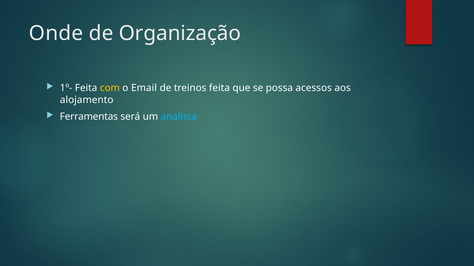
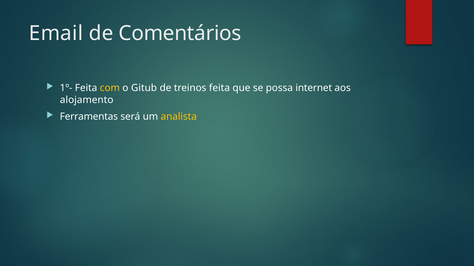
Onde: Onde -> Email
Organização: Organização -> Comentários
Email: Email -> Gitub
acessos: acessos -> internet
analista colour: light blue -> yellow
